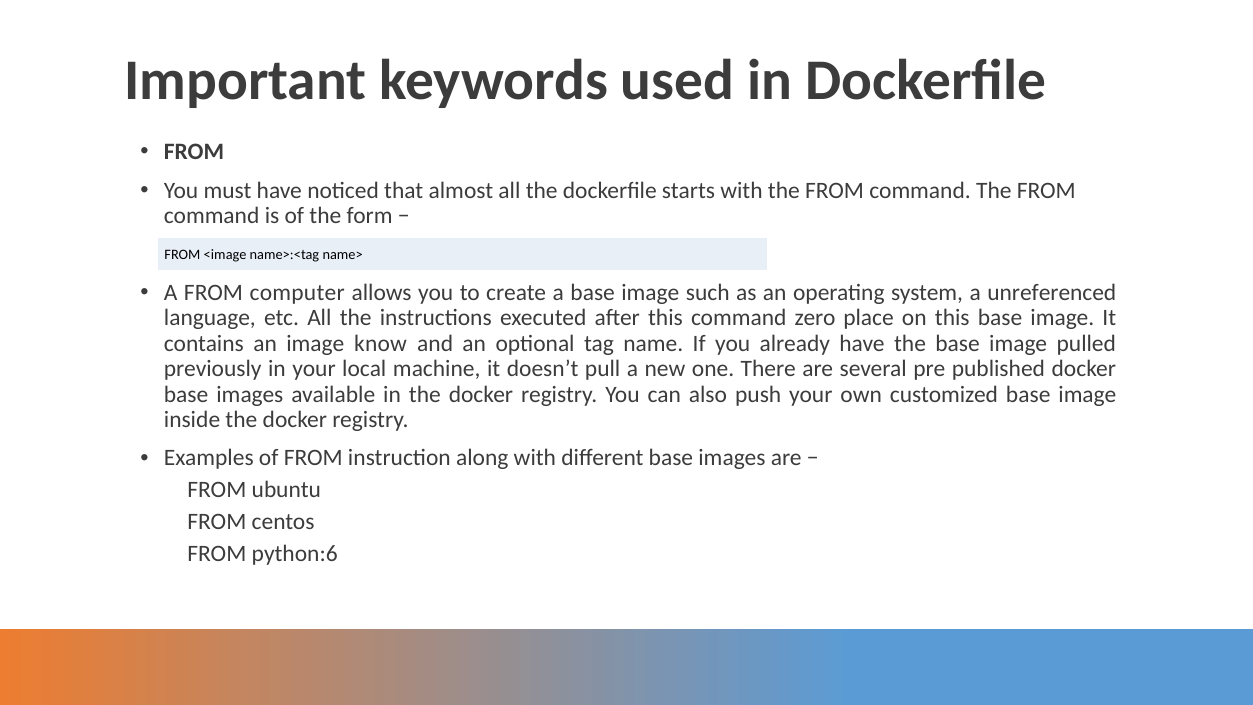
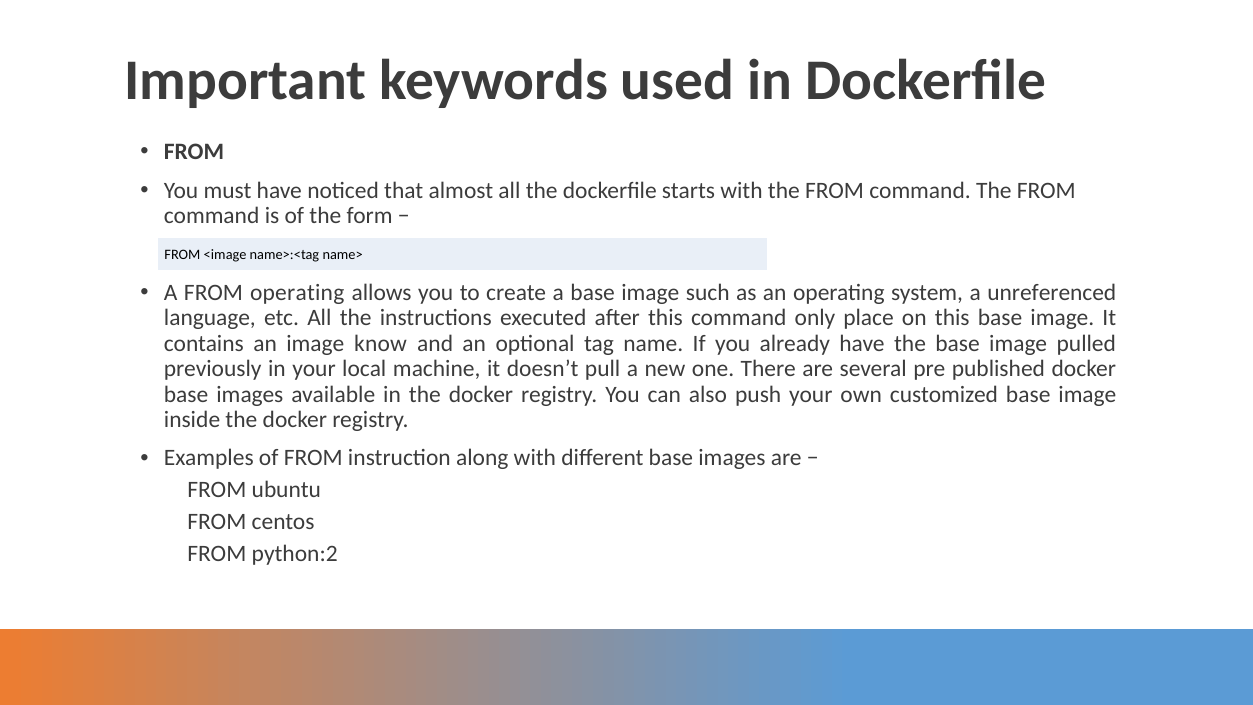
FROM computer: computer -> operating
zero: zero -> only
python:6: python:6 -> python:2
